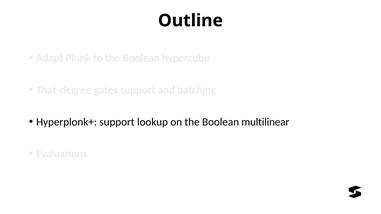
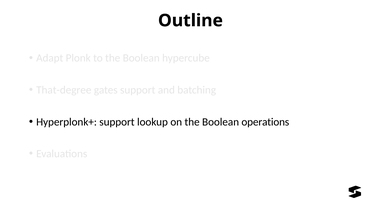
multilinear: multilinear -> operations
